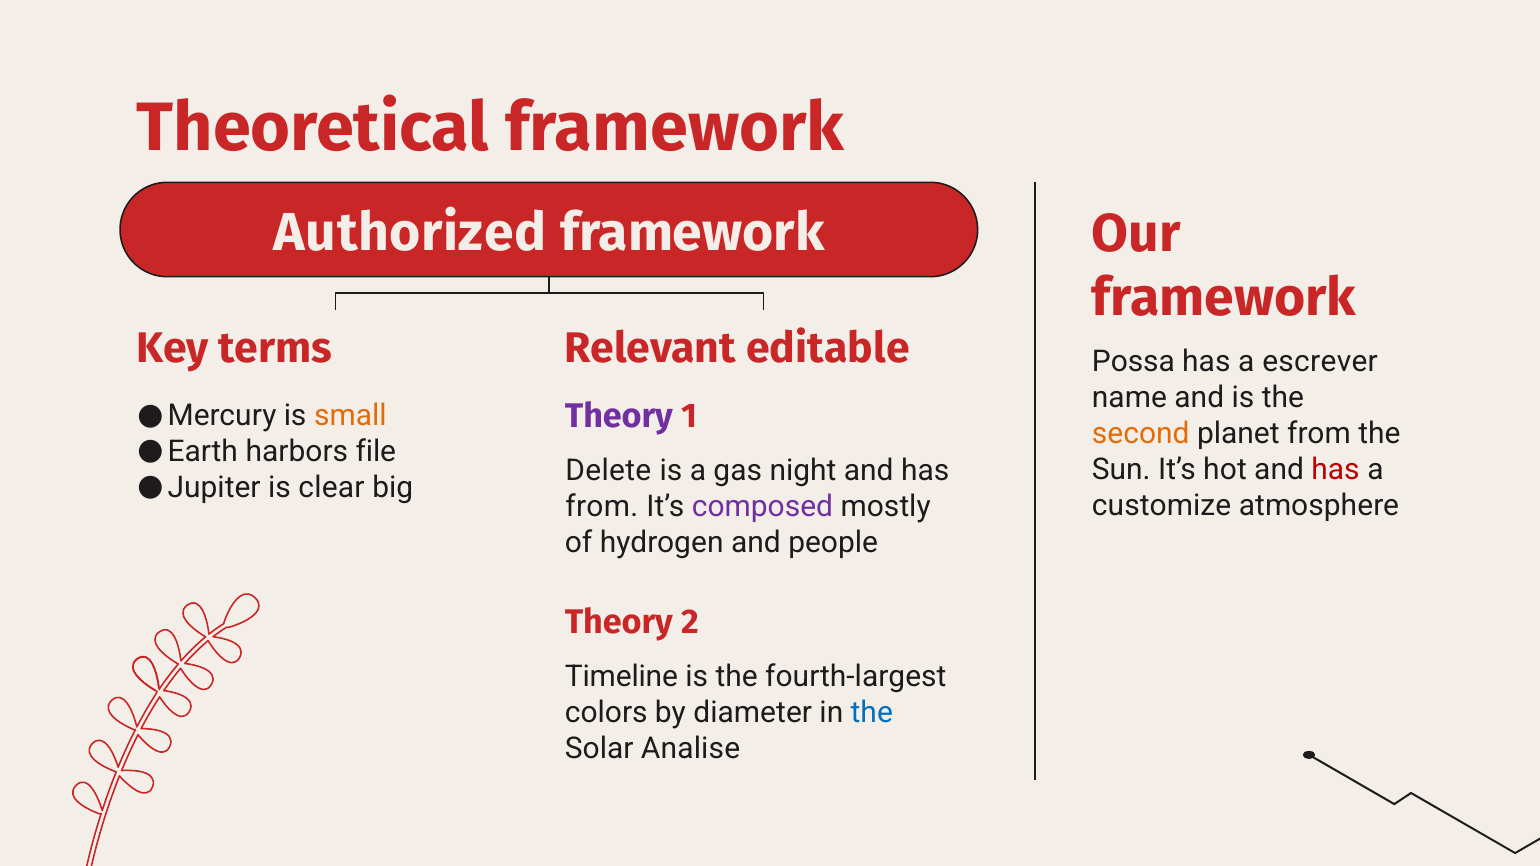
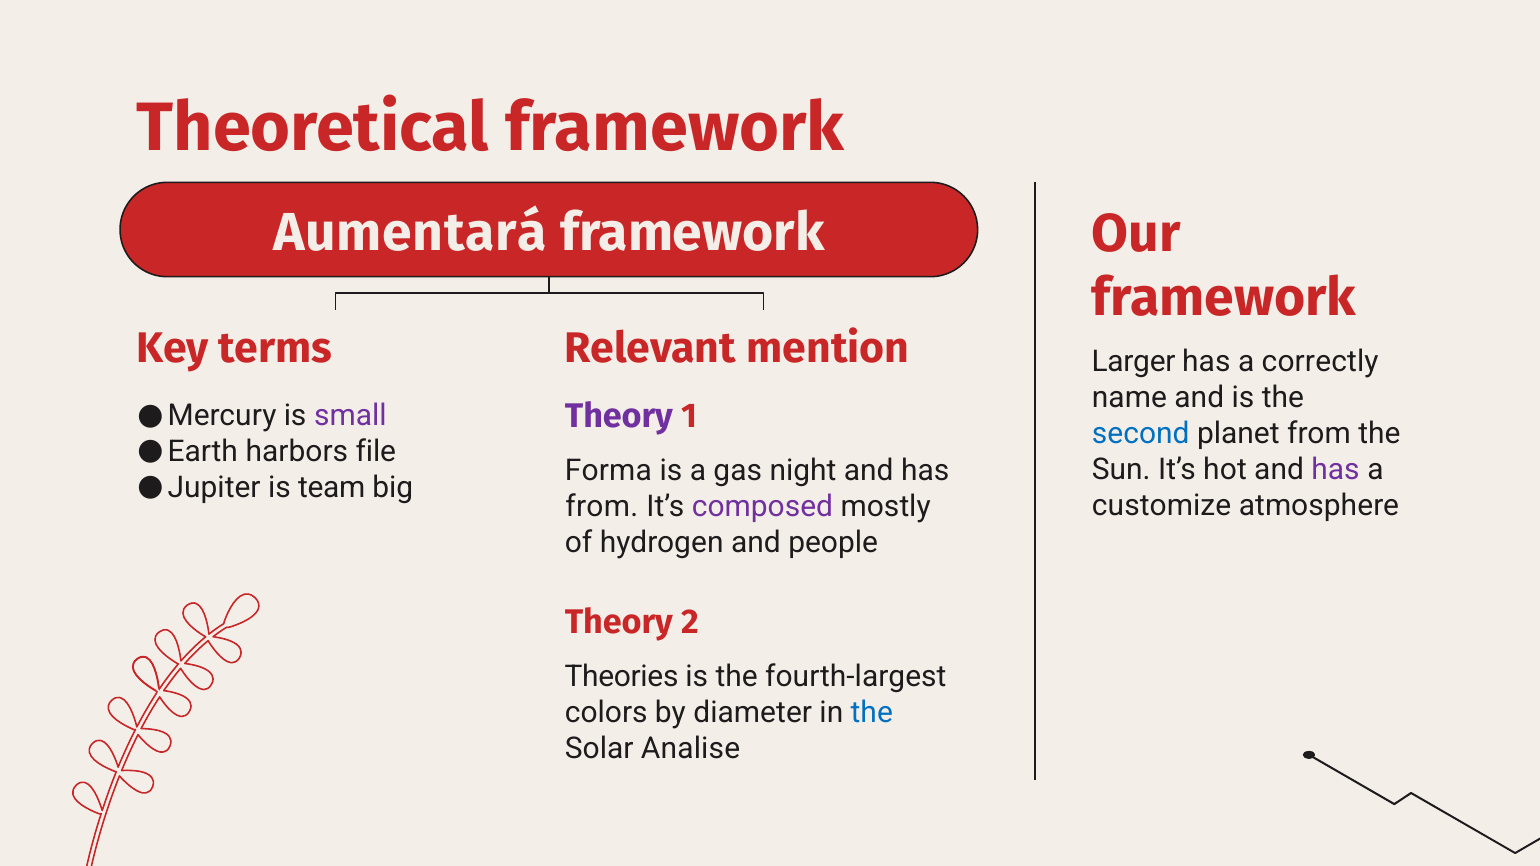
Authorized: Authorized -> Aumentará
editable: editable -> mention
Possa: Possa -> Larger
escrever: escrever -> correctly
small colour: orange -> purple
second colour: orange -> blue
has at (1336, 470) colour: red -> purple
Delete: Delete -> Forma
clear: clear -> team
Timeline: Timeline -> Theories
